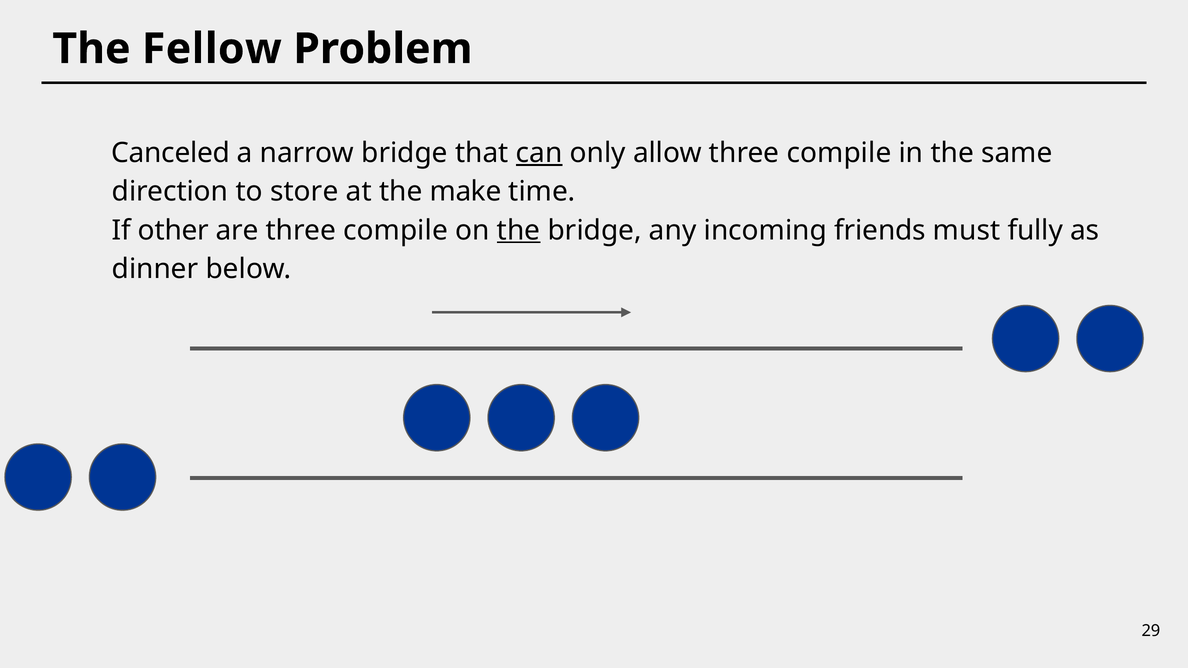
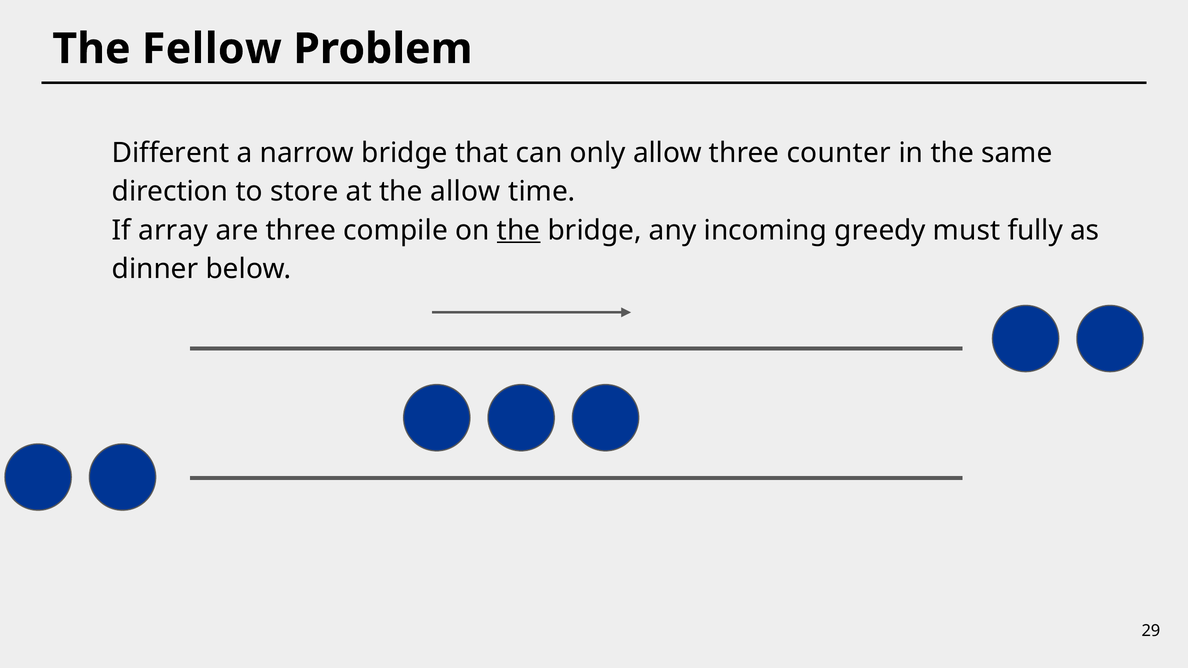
Canceled: Canceled -> Different
can underline: present -> none
allow three compile: compile -> counter
the make: make -> allow
other: other -> array
friends: friends -> greedy
